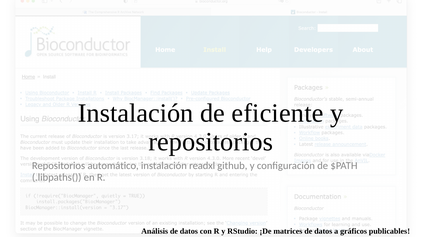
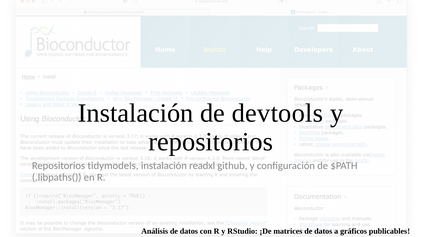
eficiente: eficiente -> devtools
automático: automático -> tidymodels
